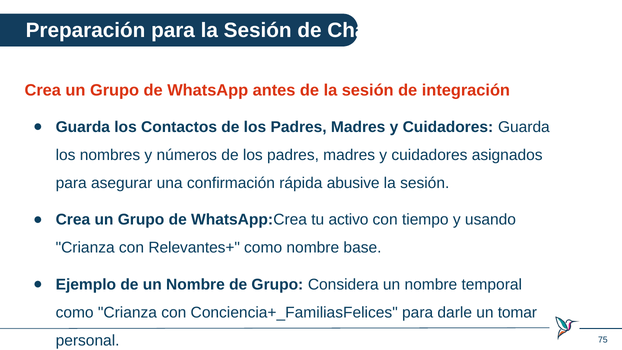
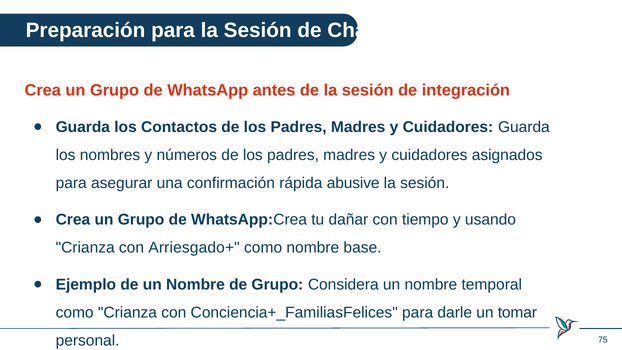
activo: activo -> dañar
Relevantes+: Relevantes+ -> Arriesgado+
